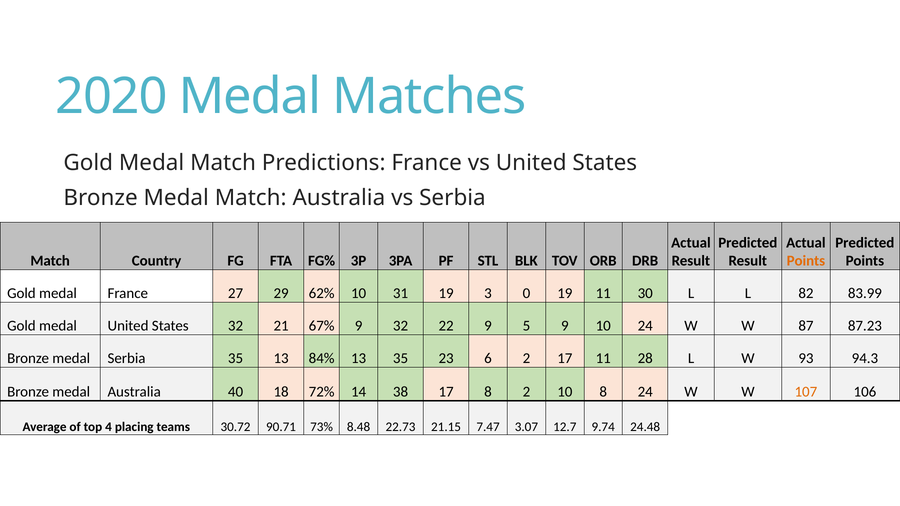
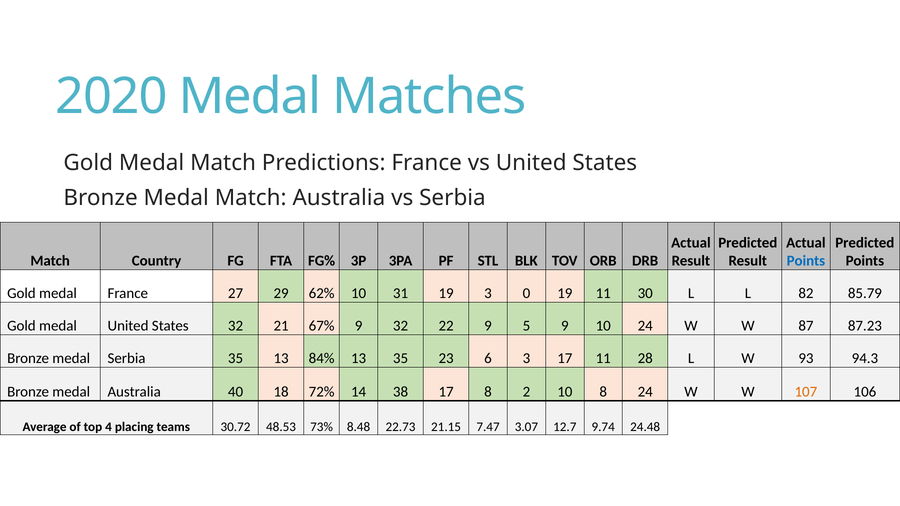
Points at (806, 261) colour: orange -> blue
83.99: 83.99 -> 85.79
6 2: 2 -> 3
90.71: 90.71 -> 48.53
